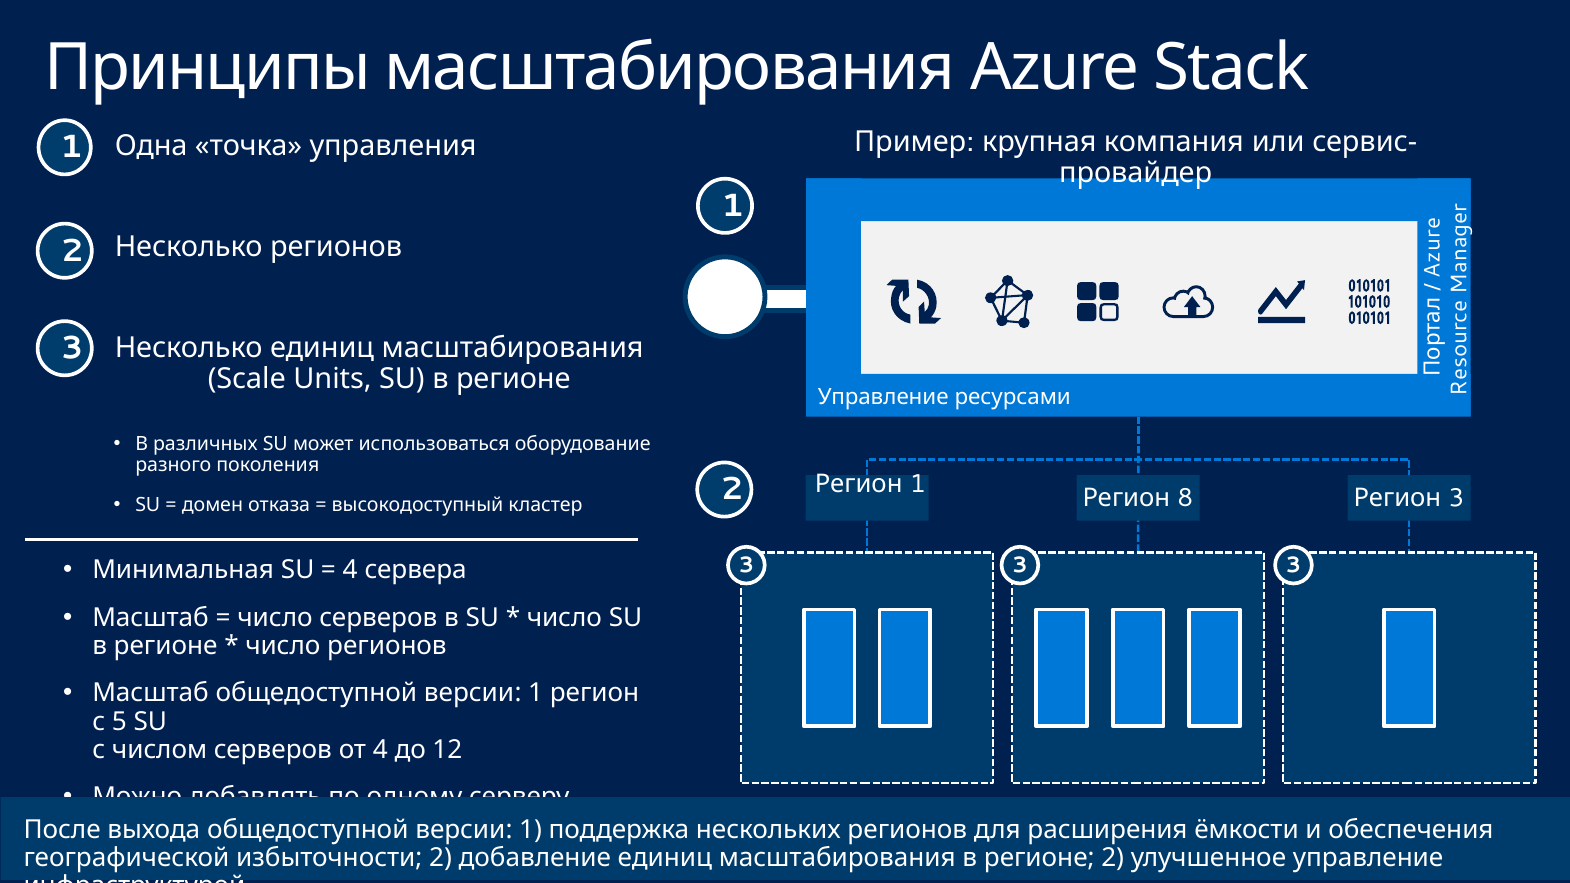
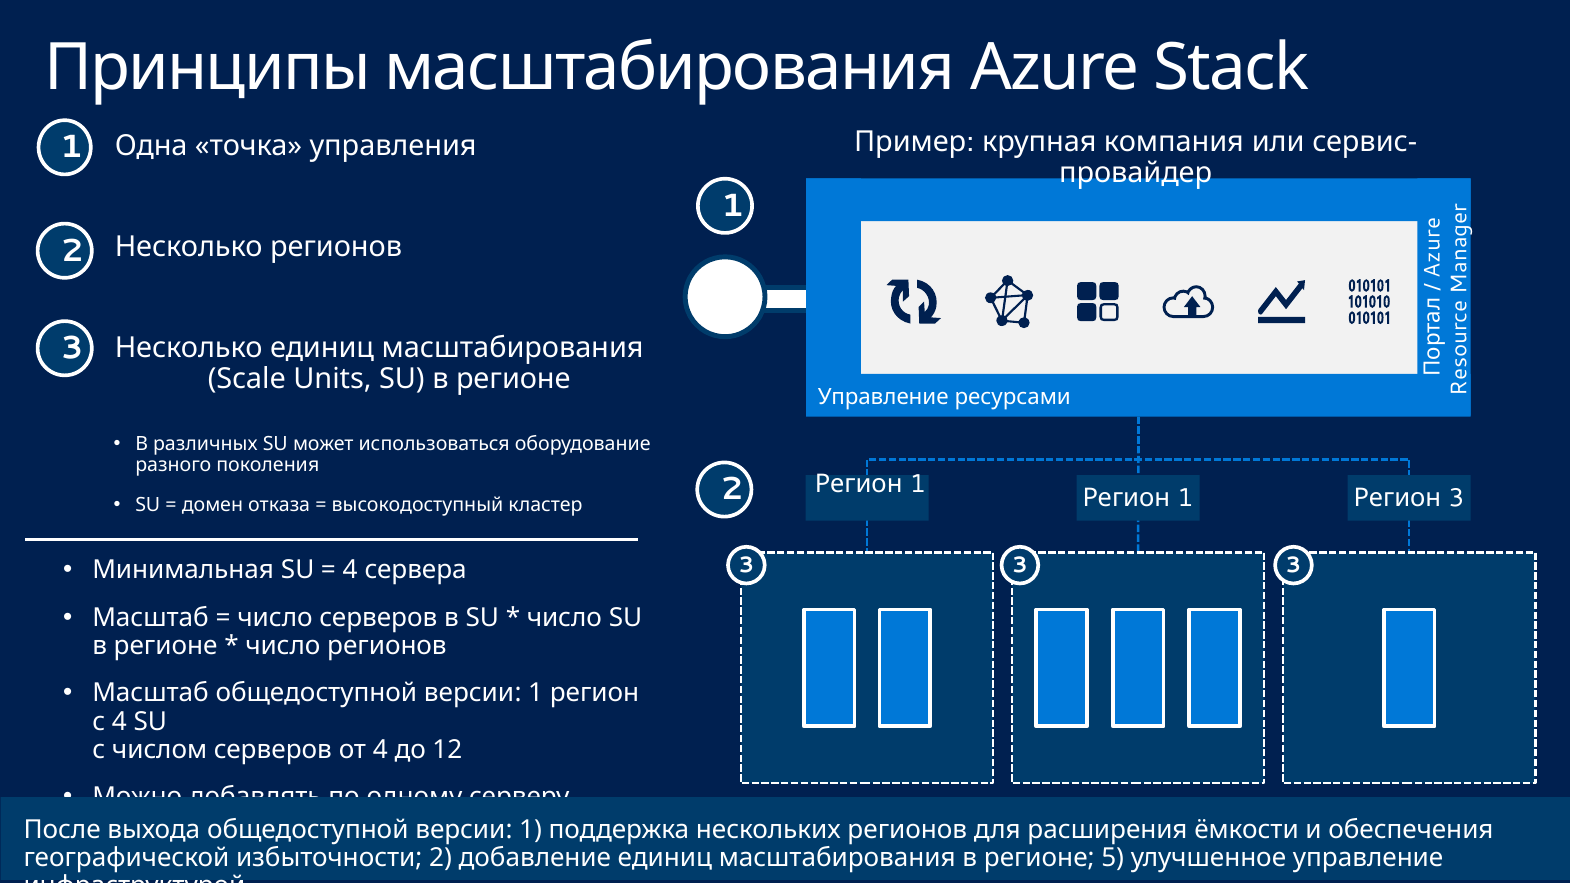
8 at (1185, 498): 8 -> 1
с 5: 5 -> 4
регионе 2: 2 -> 5
